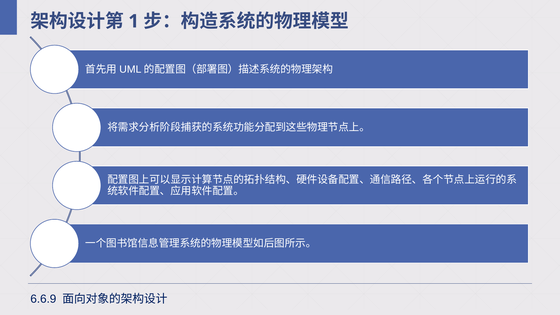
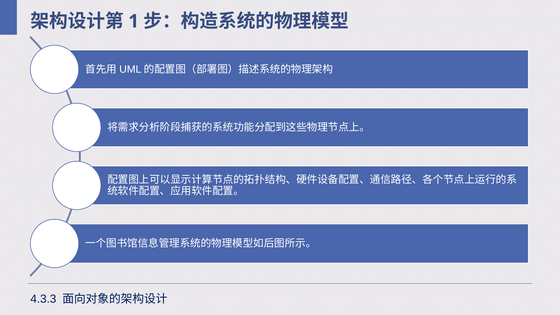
6.6.9: 6.6.9 -> 4.3.3
